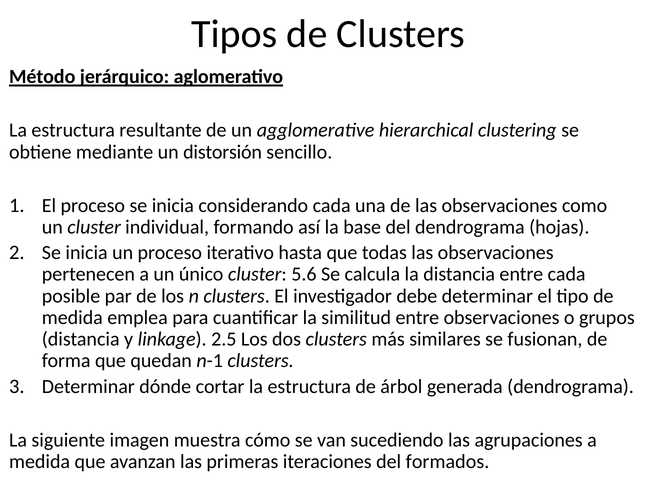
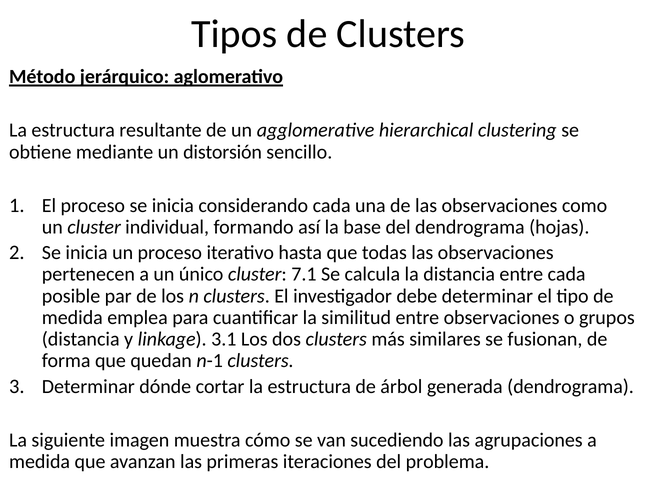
5.6: 5.6 -> 7.1
2.5: 2.5 -> 3.1
formados: formados -> problema
